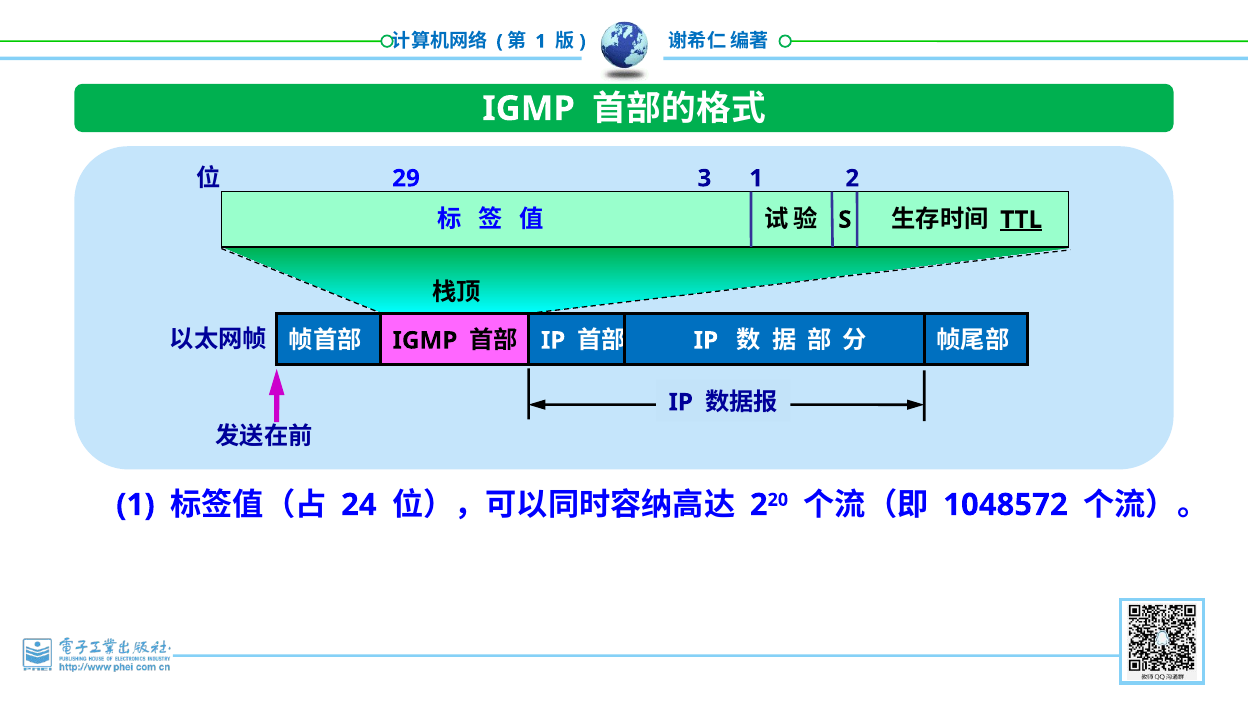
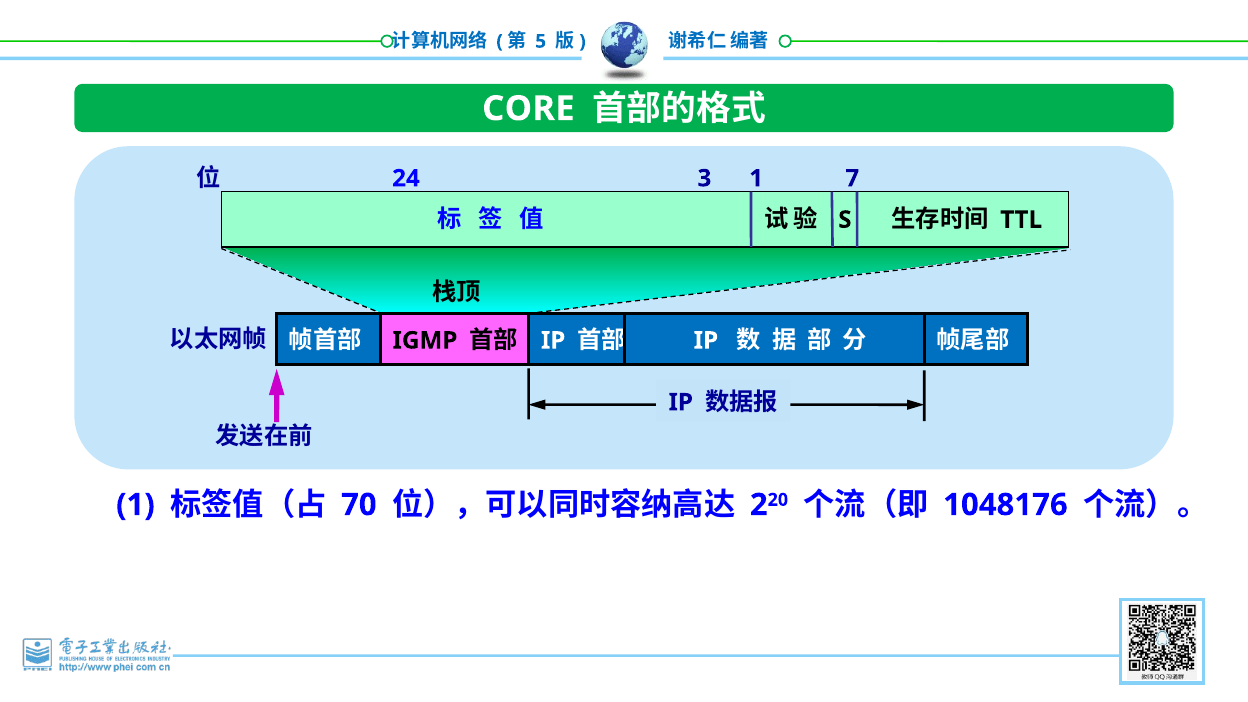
1 at (541, 41): 1 -> 5
IGMP at (529, 109): IGMP -> CORE
29: 29 -> 24
2: 2 -> 7
TTL underline: present -> none
24: 24 -> 70
1048572: 1048572 -> 1048176
